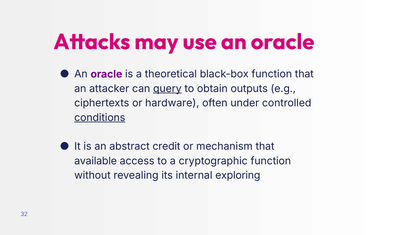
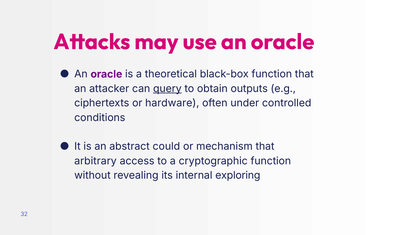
conditions underline: present -> none
credit: credit -> could
available: available -> arbitrary
